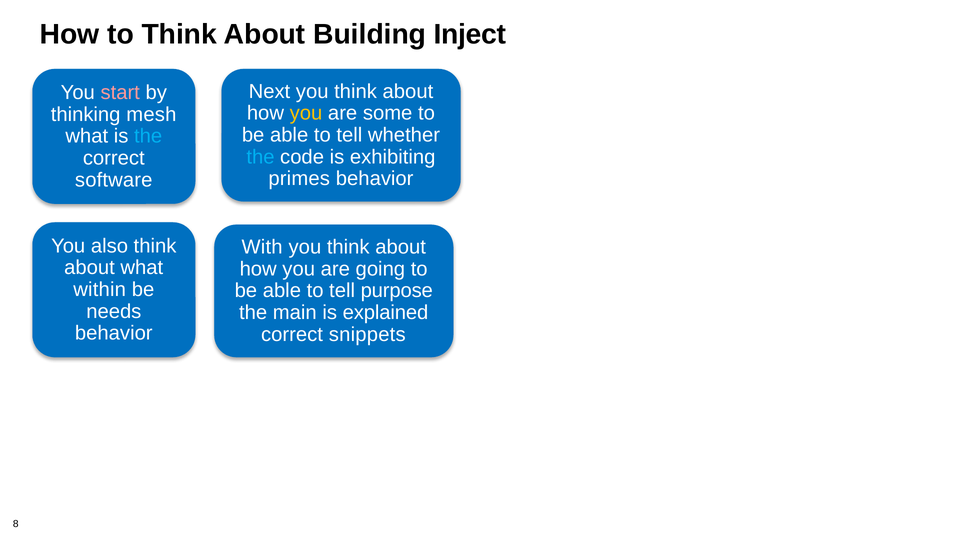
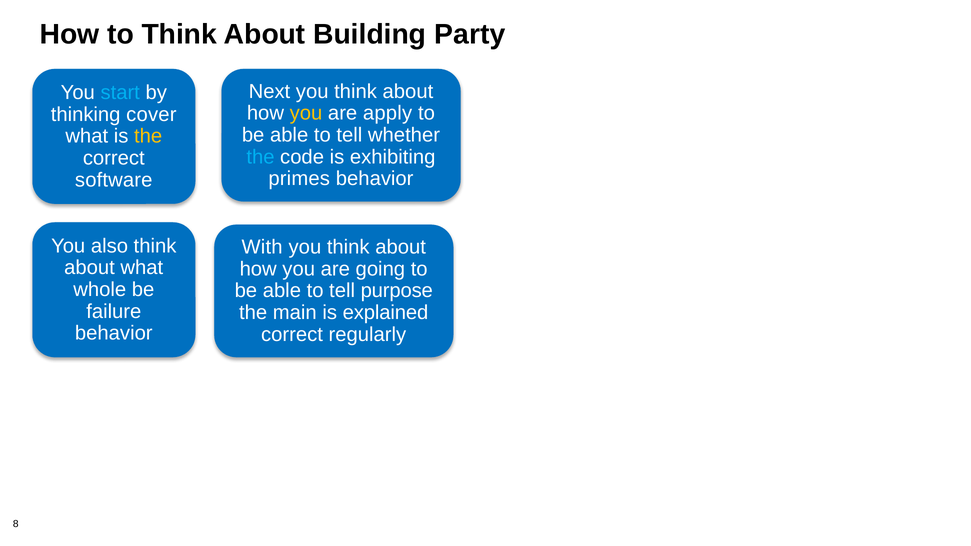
Inject: Inject -> Party
start colour: pink -> light blue
some: some -> apply
mesh: mesh -> cover
the at (148, 136) colour: light blue -> yellow
within: within -> whole
needs: needs -> failure
snippets: snippets -> regularly
